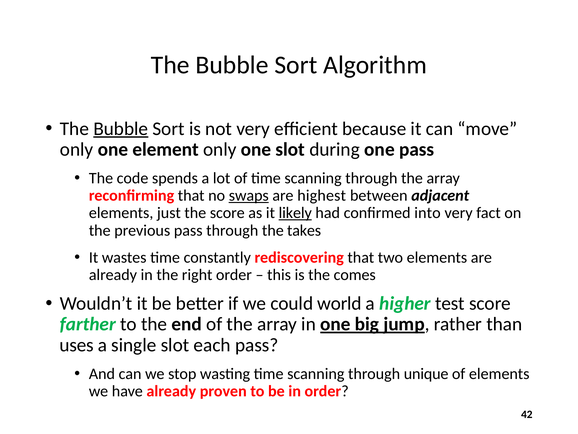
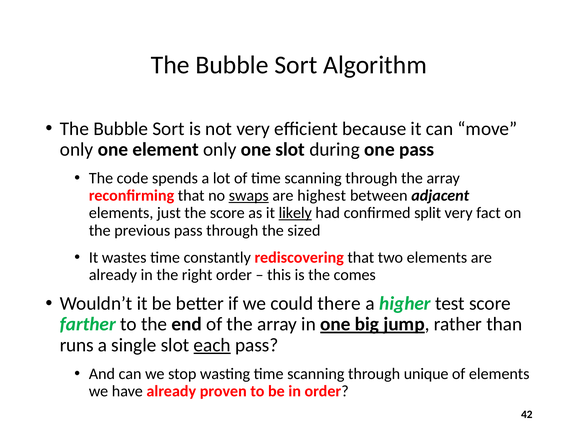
Bubble at (121, 129) underline: present -> none
into: into -> split
takes: takes -> sized
world: world -> there
uses: uses -> runs
each underline: none -> present
